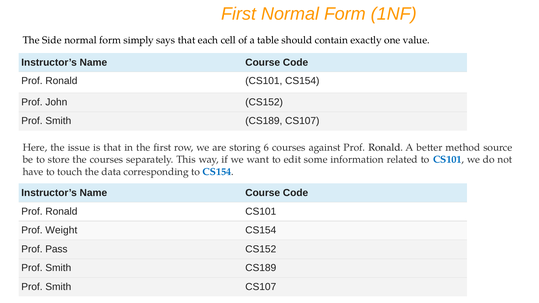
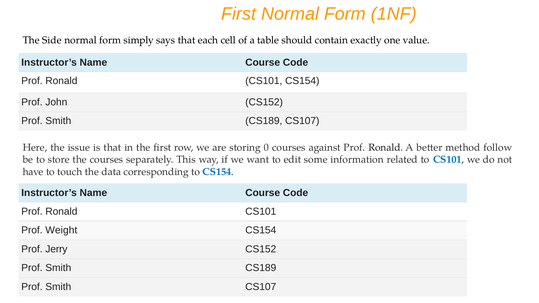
6: 6 -> 0
source: source -> follow
Pass: Pass -> Jerry
